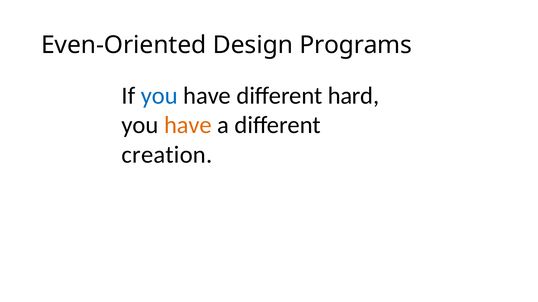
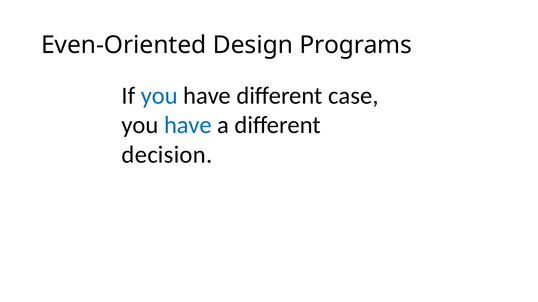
hard: hard -> case
have at (188, 125) colour: orange -> blue
creation: creation -> decision
